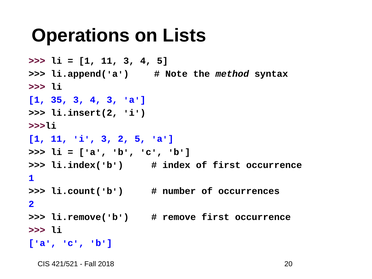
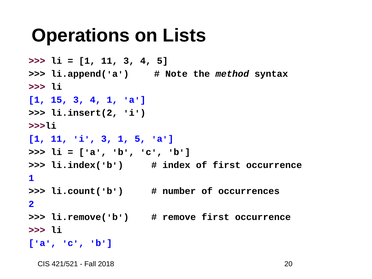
35: 35 -> 15
4 3: 3 -> 1
3 2: 2 -> 1
